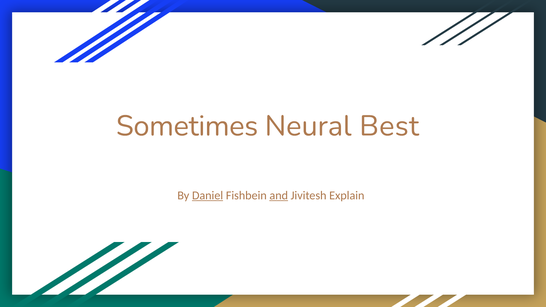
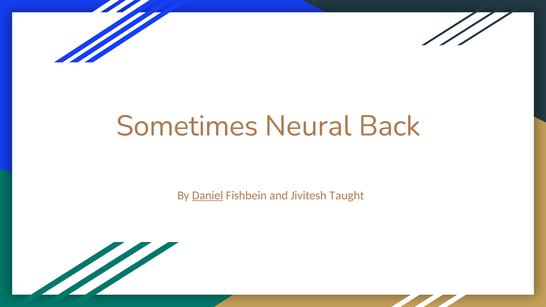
Best: Best -> Back
and underline: present -> none
Explain: Explain -> Taught
